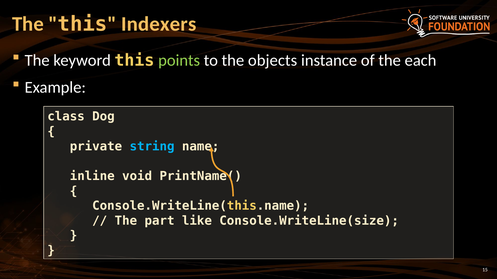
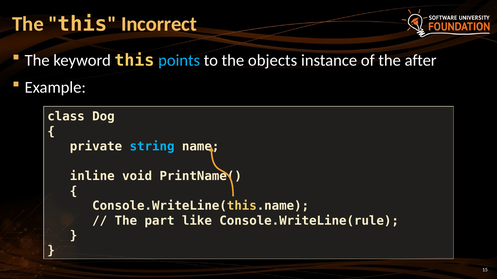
Indexers: Indexers -> Incorrect
points colour: light green -> light blue
each: each -> after
Console.WriteLine(size: Console.WriteLine(size -> Console.WriteLine(rule
